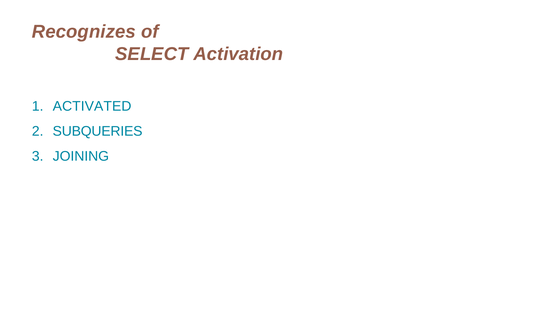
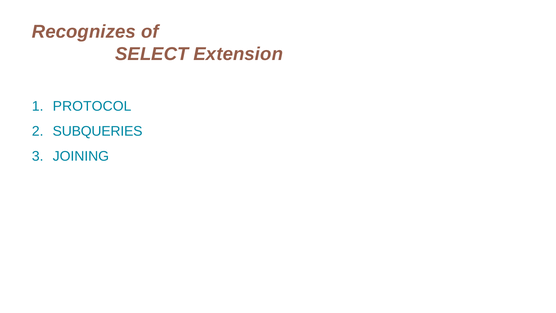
Activation: Activation -> Extension
ACTIVATED: ACTIVATED -> PROTOCOL
